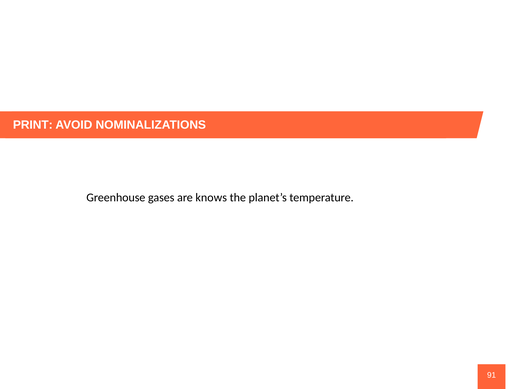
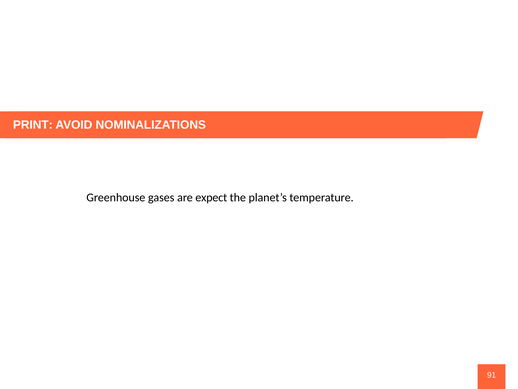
knows: knows -> expect
